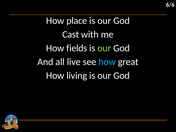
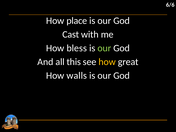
fields: fields -> bless
live: live -> this
how at (107, 62) colour: light blue -> yellow
living: living -> walls
